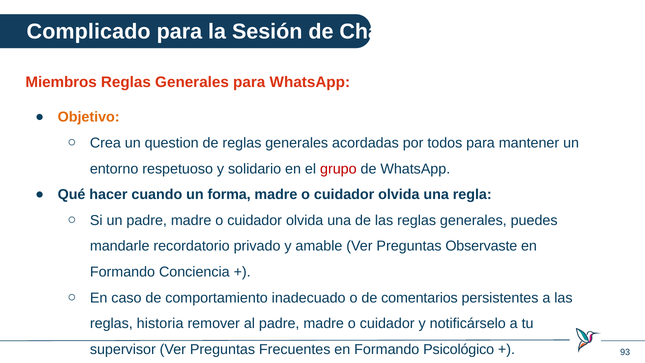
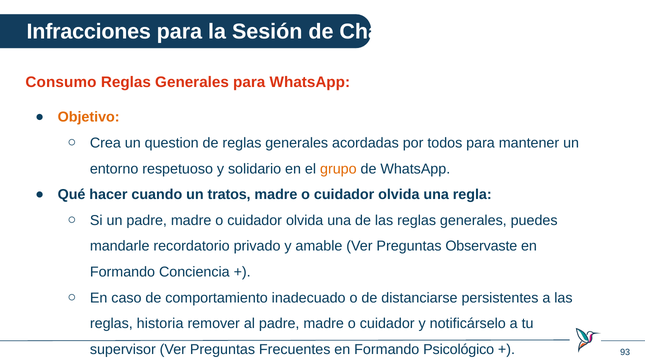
Complicado: Complicado -> Infracciones
Miembros: Miembros -> Consumo
grupo colour: red -> orange
forma: forma -> tratos
comentarios: comentarios -> distanciarse
